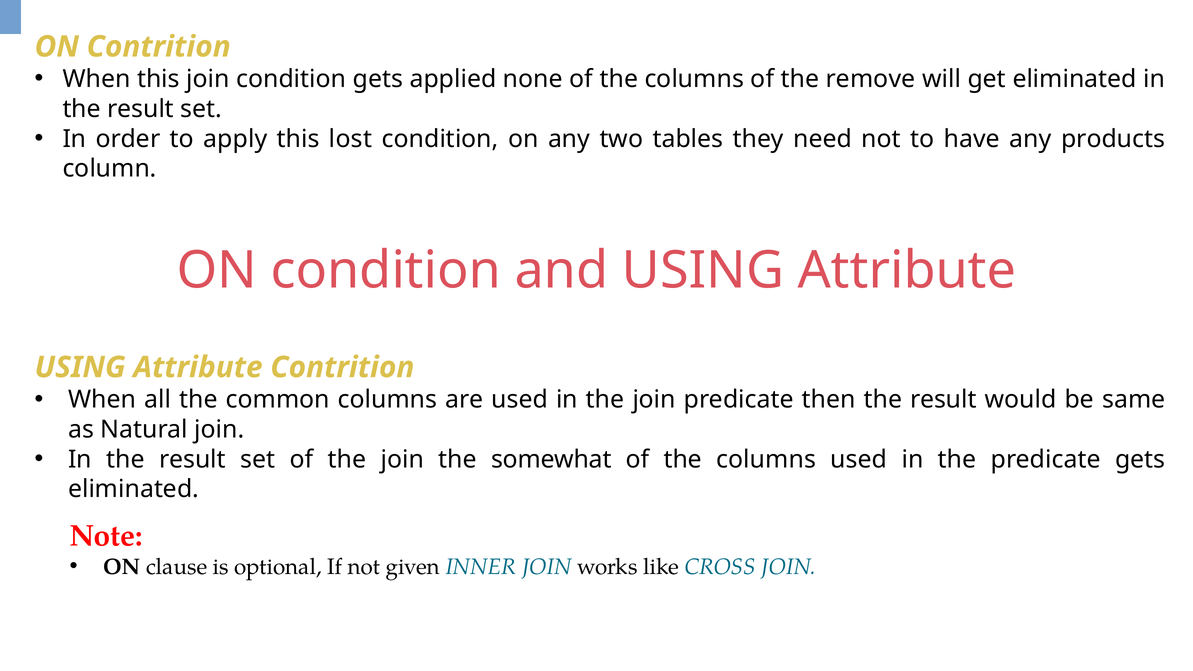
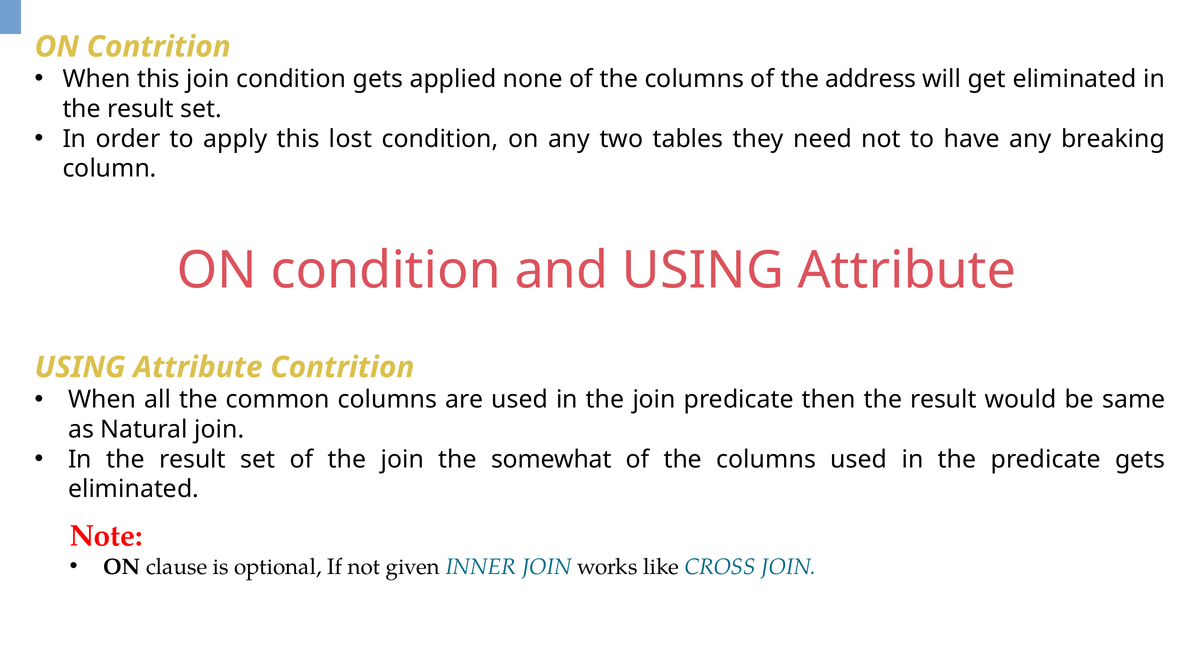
remove: remove -> address
products: products -> breaking
